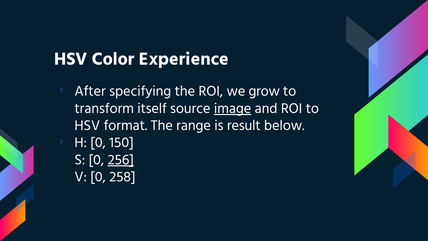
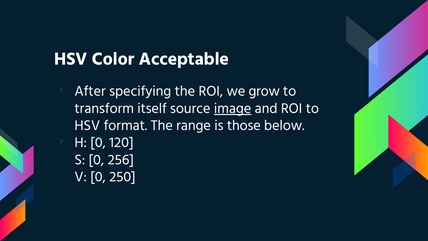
Experience: Experience -> Acceptable
result: result -> those
150: 150 -> 120
256 underline: present -> none
258: 258 -> 250
